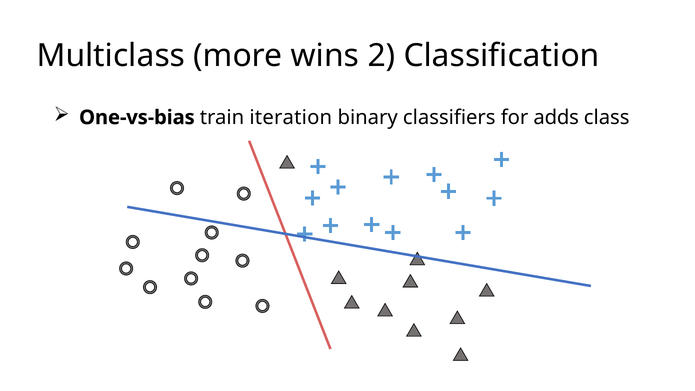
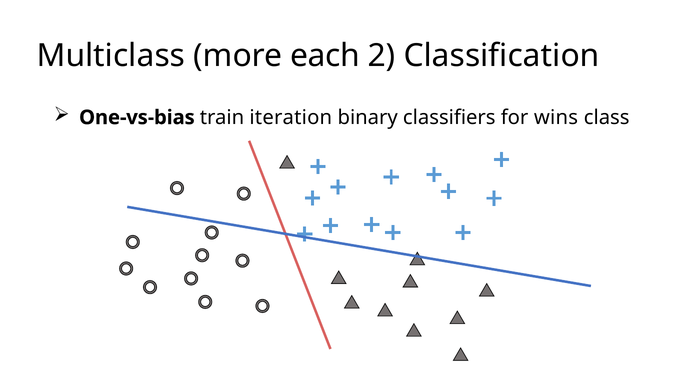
wins: wins -> each
adds: adds -> wins
